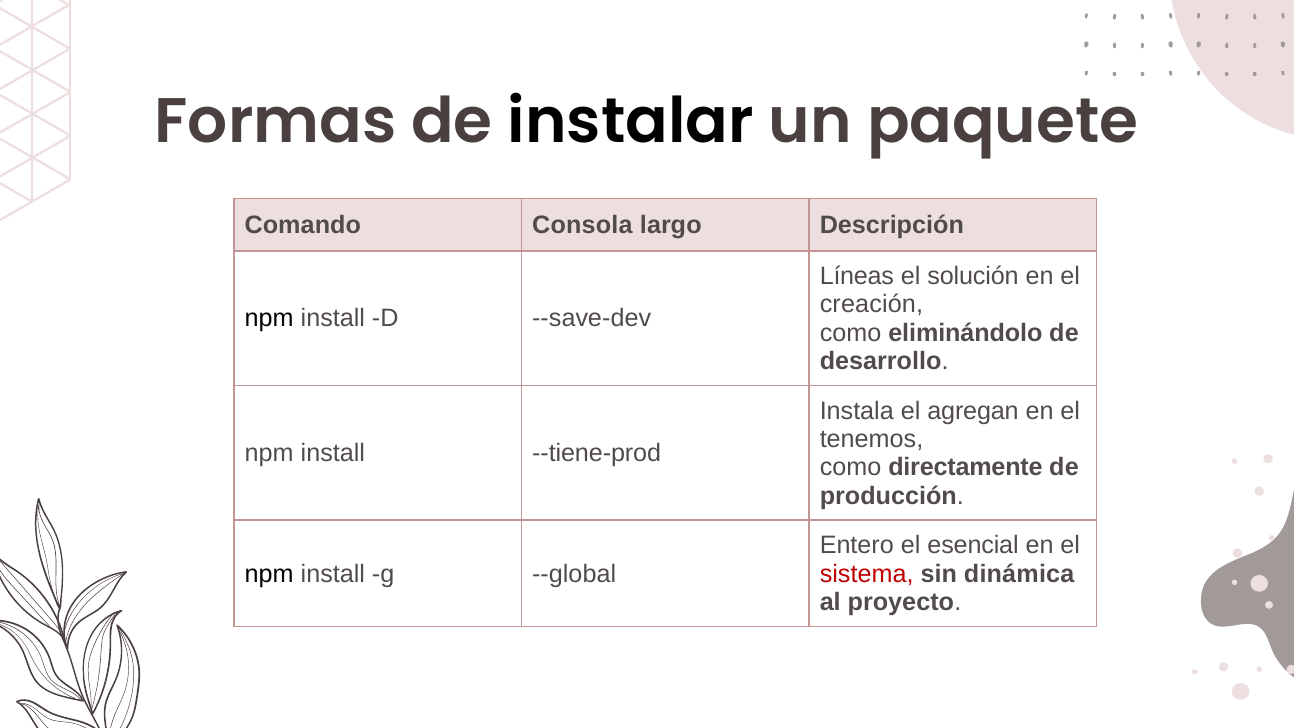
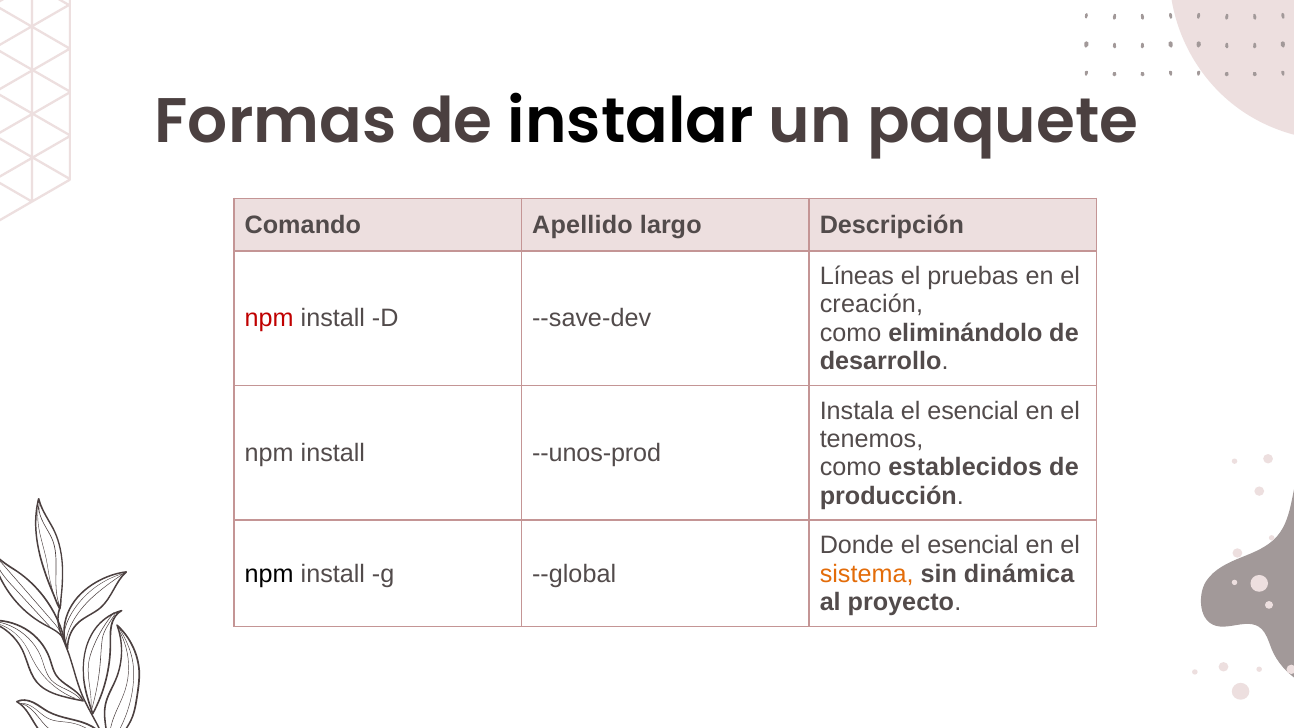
Consola: Consola -> Apellido
solución: solución -> pruebas
npm at (269, 319) colour: black -> red
Instala el agregan: agregan -> esencial
--tiene-prod: --tiene-prod -> --unos-prod
directamente: directamente -> establecidos
Entero: Entero -> Donde
sistema colour: red -> orange
